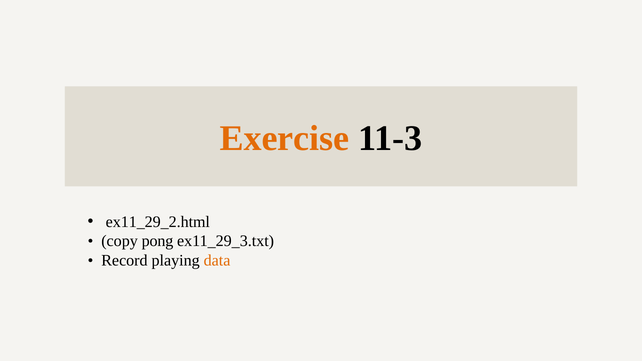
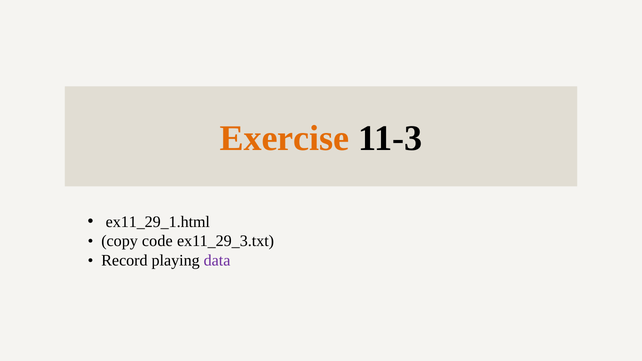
ex11_29_2.html: ex11_29_2.html -> ex11_29_1.html
pong: pong -> code
data colour: orange -> purple
